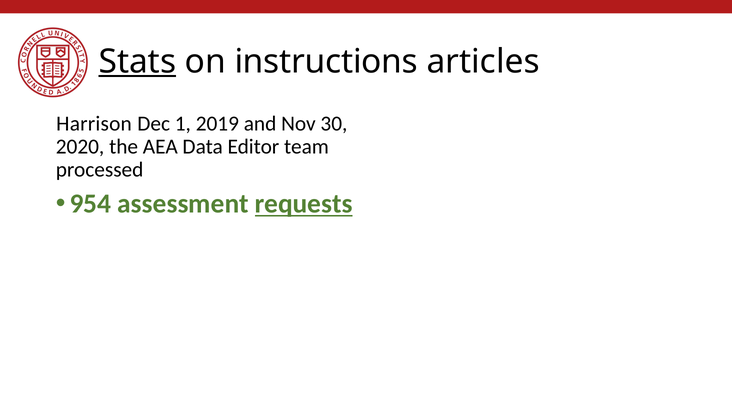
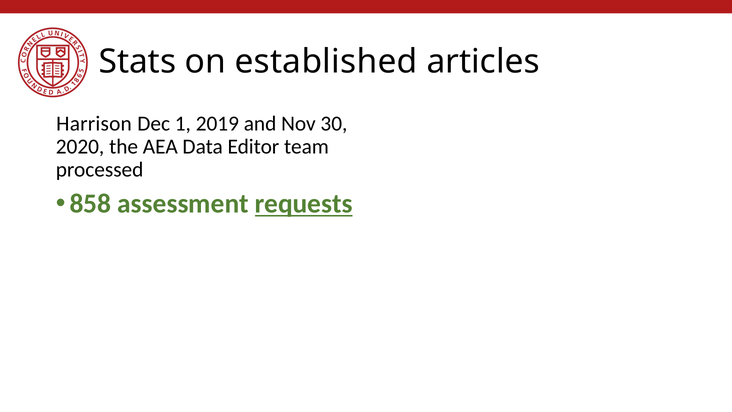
Stats underline: present -> none
instructions: instructions -> established
954: 954 -> 858
